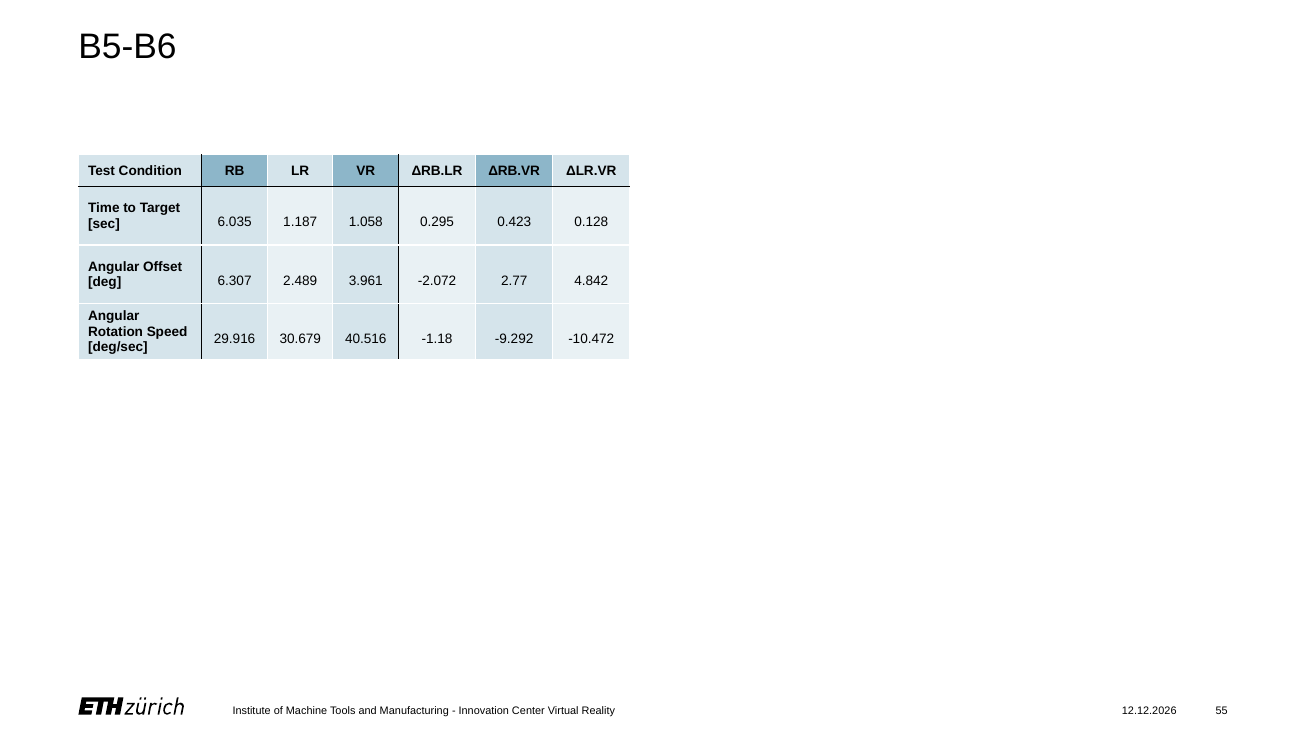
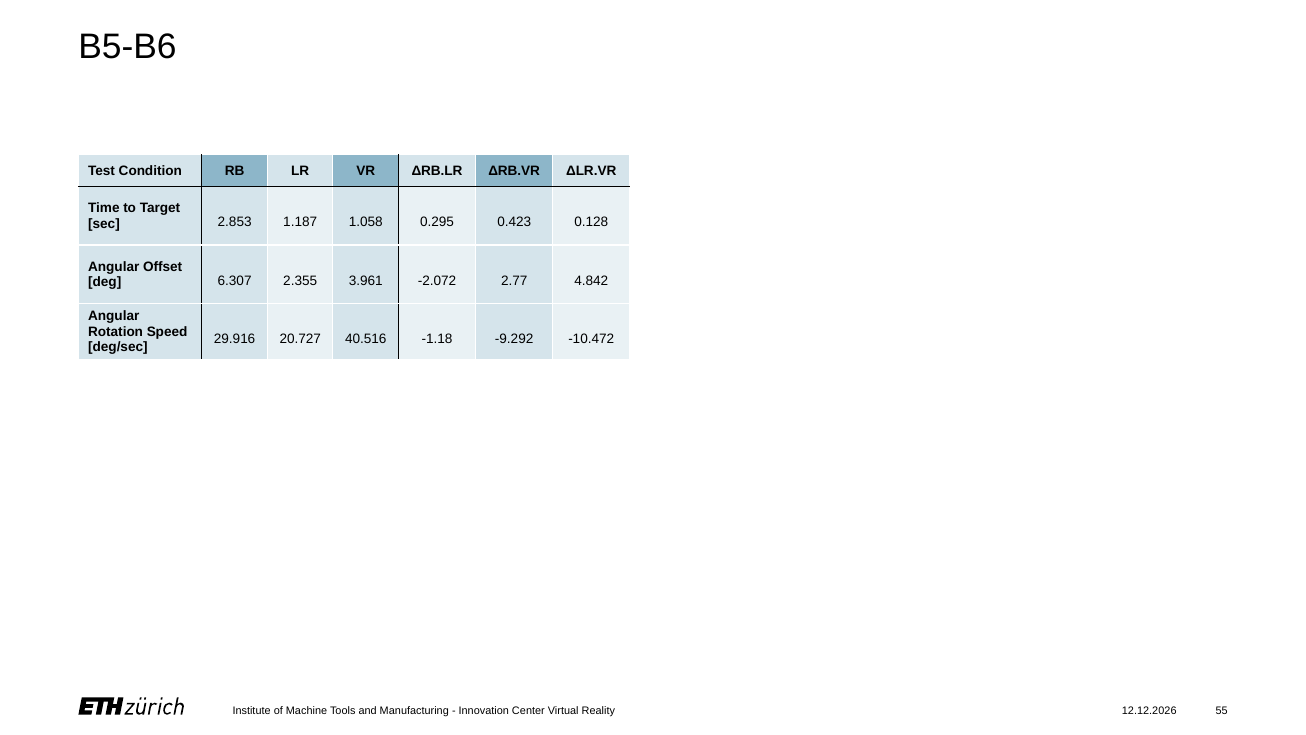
6.035: 6.035 -> 2.853
2.489: 2.489 -> 2.355
30.679: 30.679 -> 20.727
